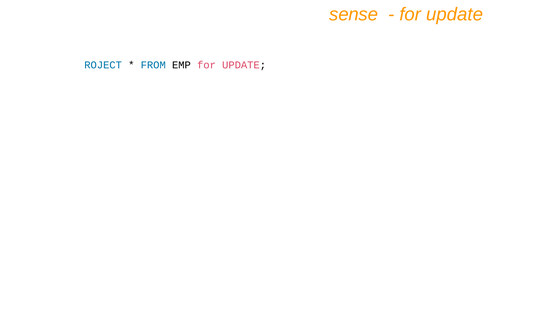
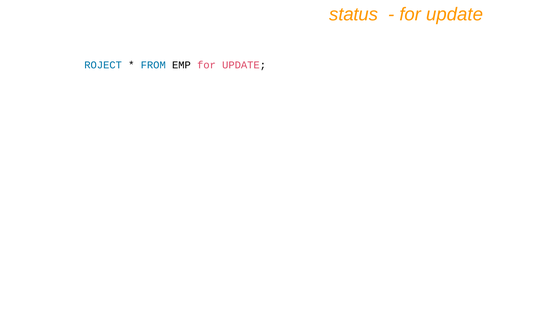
sense: sense -> status
